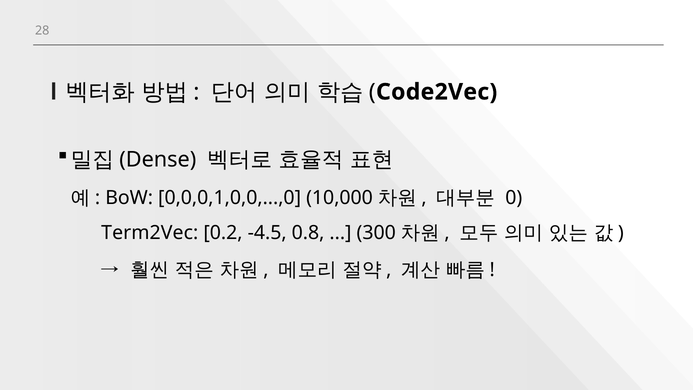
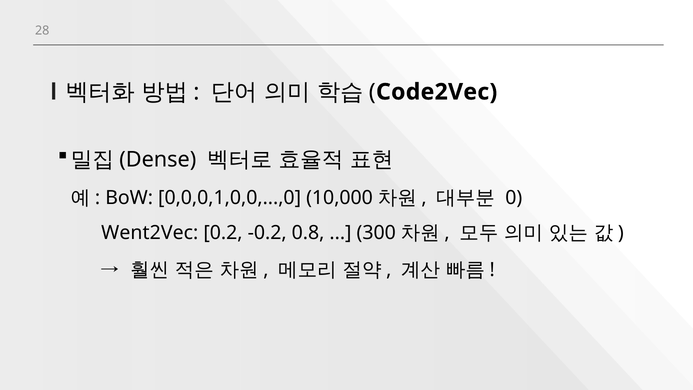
Term2Vec: Term2Vec -> Went2Vec
-4.5: -4.5 -> -0.2
